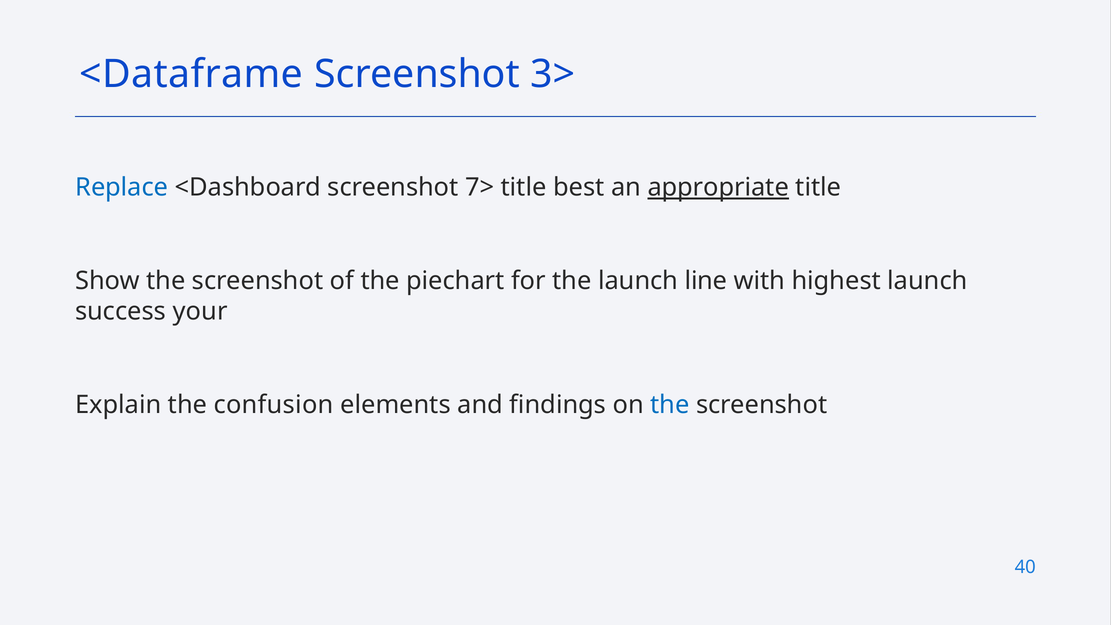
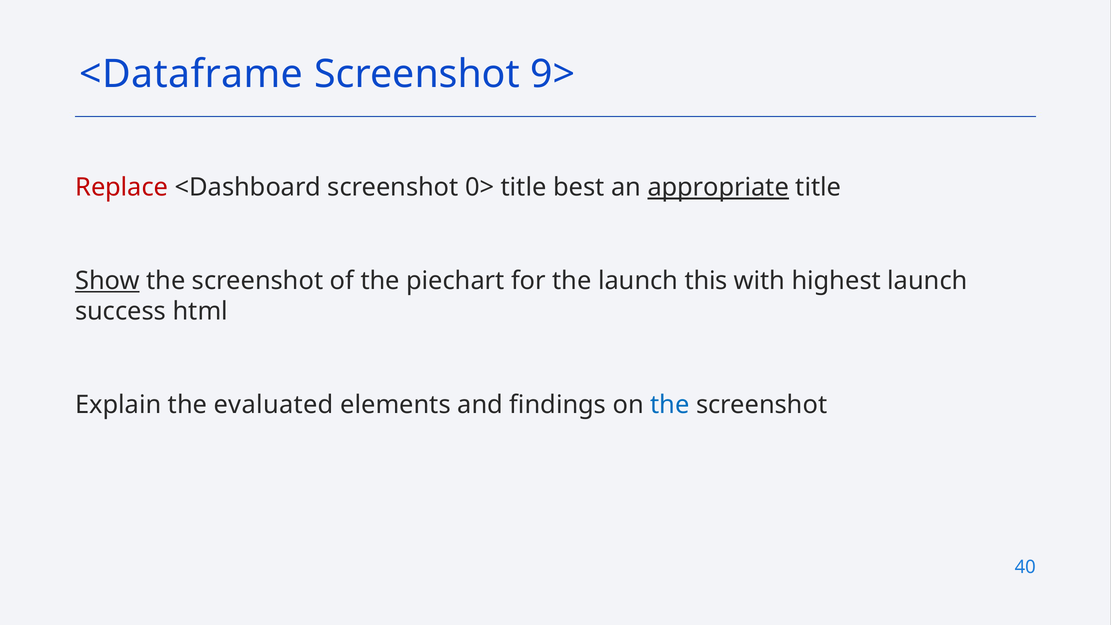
3>: 3> -> 9>
Replace colour: blue -> red
7>: 7> -> 0>
Show underline: none -> present
line: line -> this
your: your -> html
confusion: confusion -> evaluated
